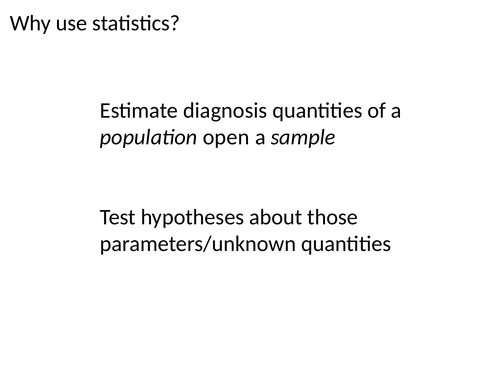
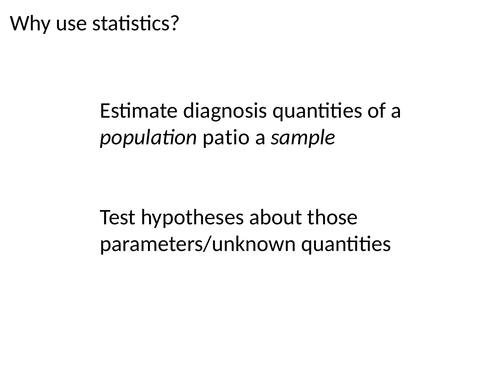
open: open -> patio
